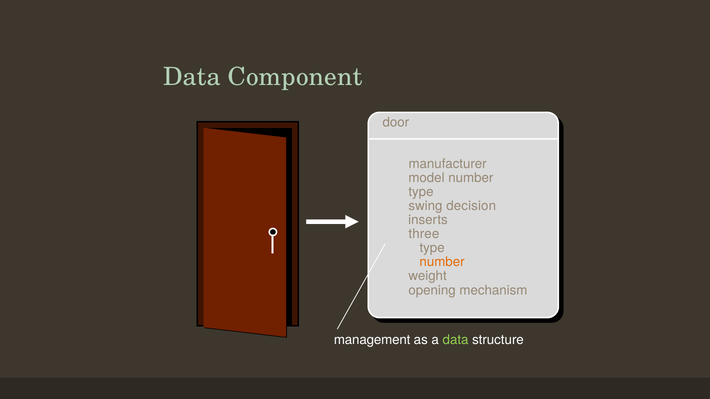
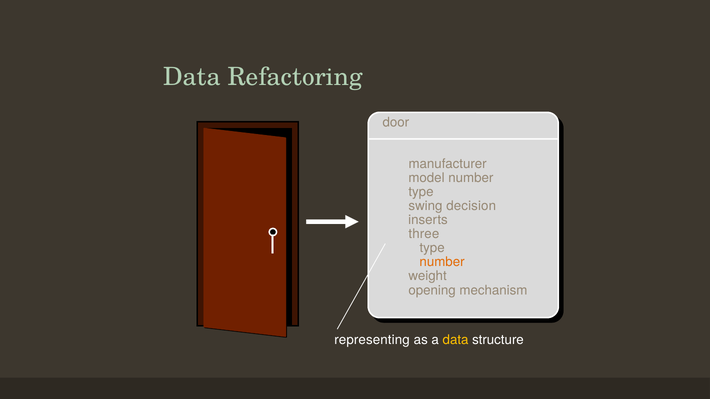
Component: Component -> Refactoring
management: management -> representing
data at (456, 340) colour: light green -> yellow
